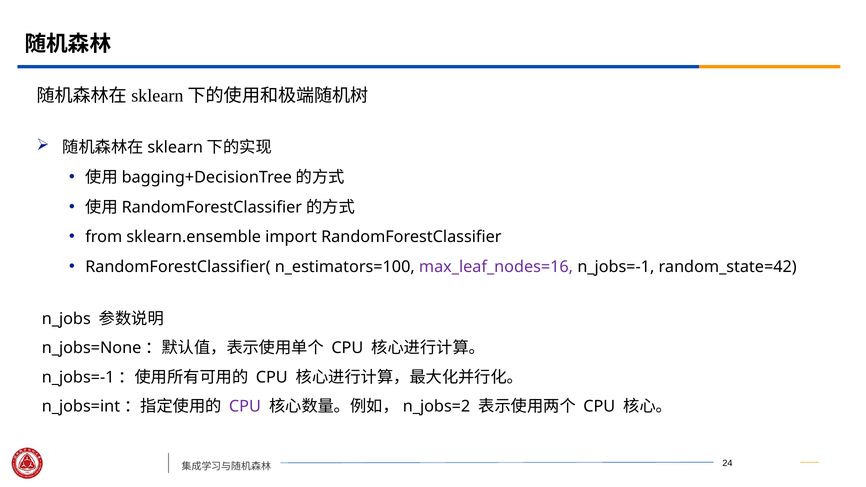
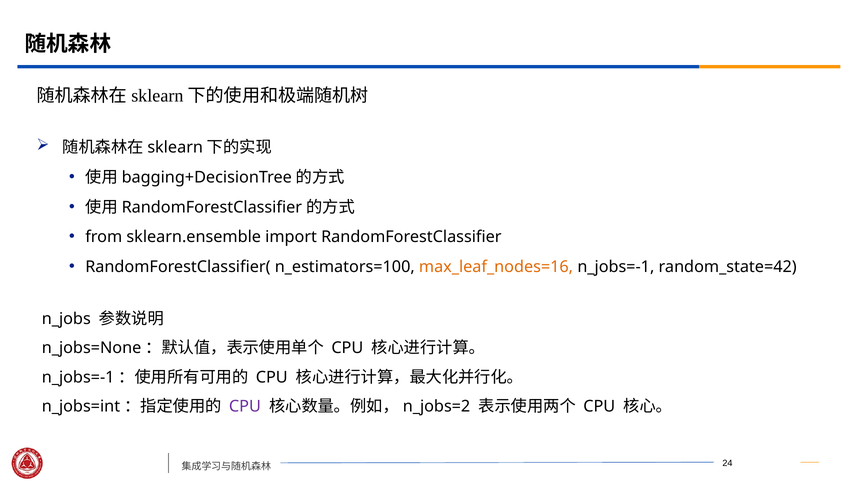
max_leaf_nodes=16 colour: purple -> orange
